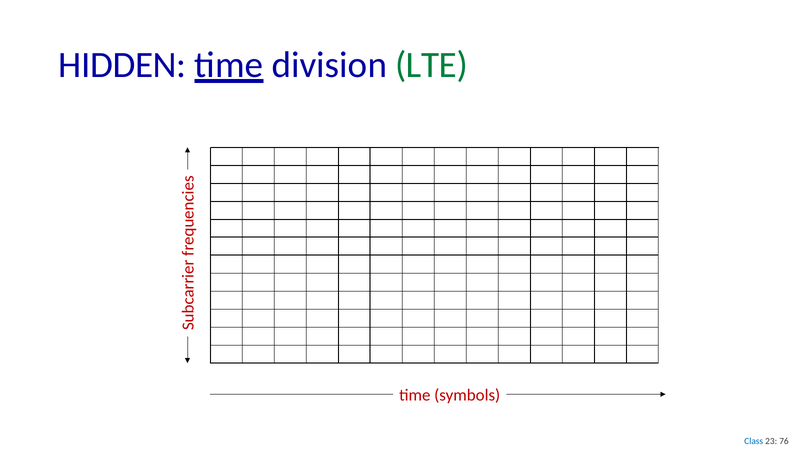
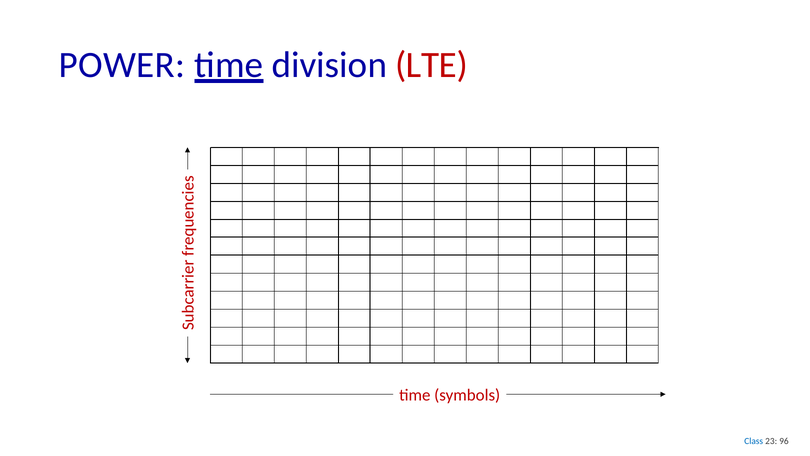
HIDDEN: HIDDEN -> POWER
LTE colour: green -> red
76: 76 -> 96
